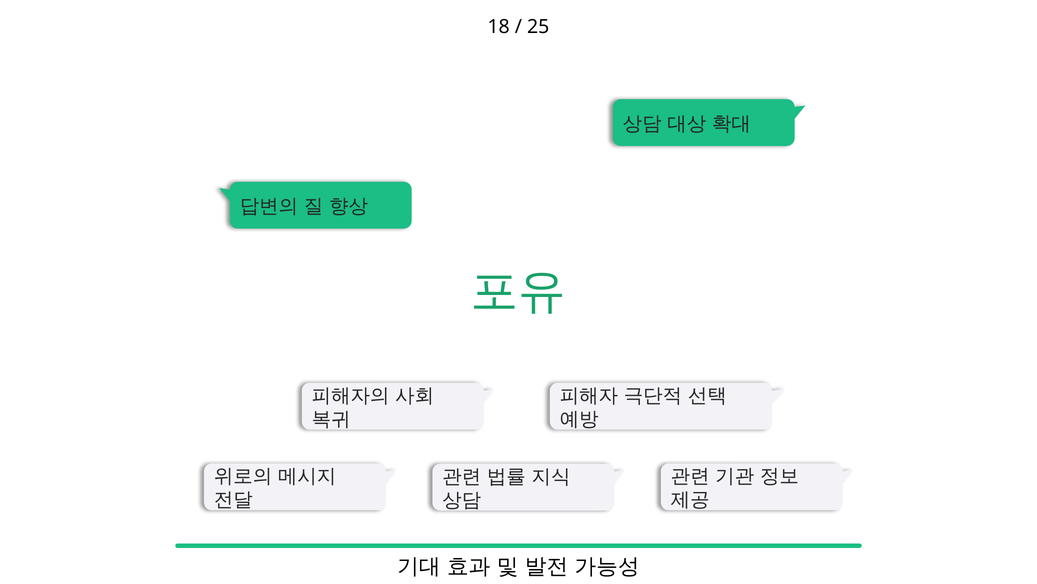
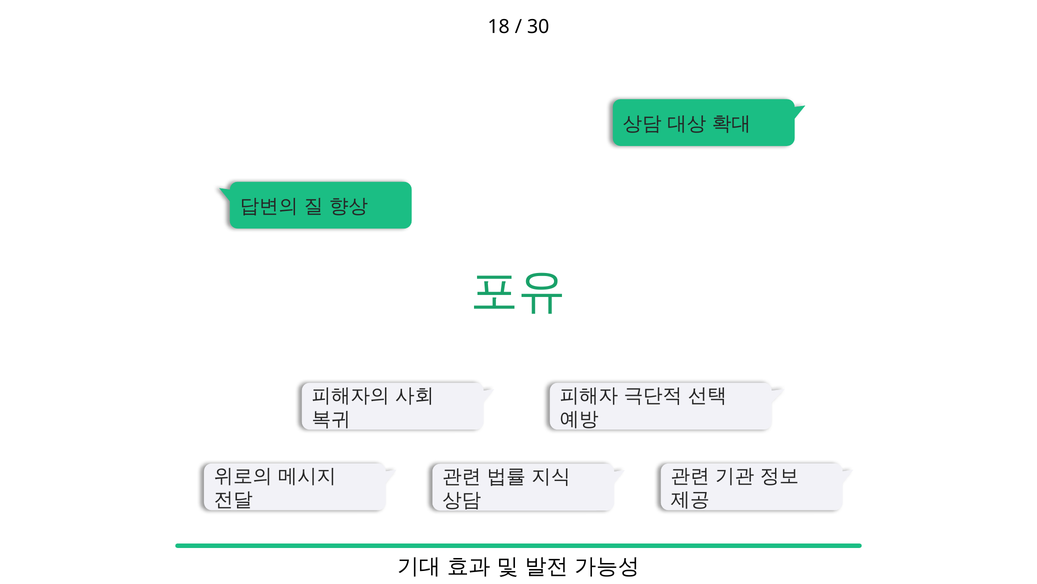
25: 25 -> 30
